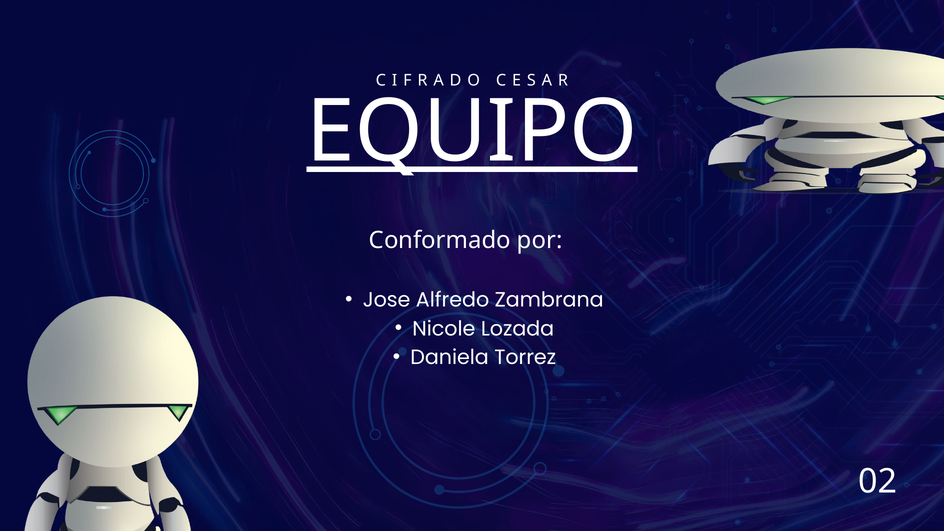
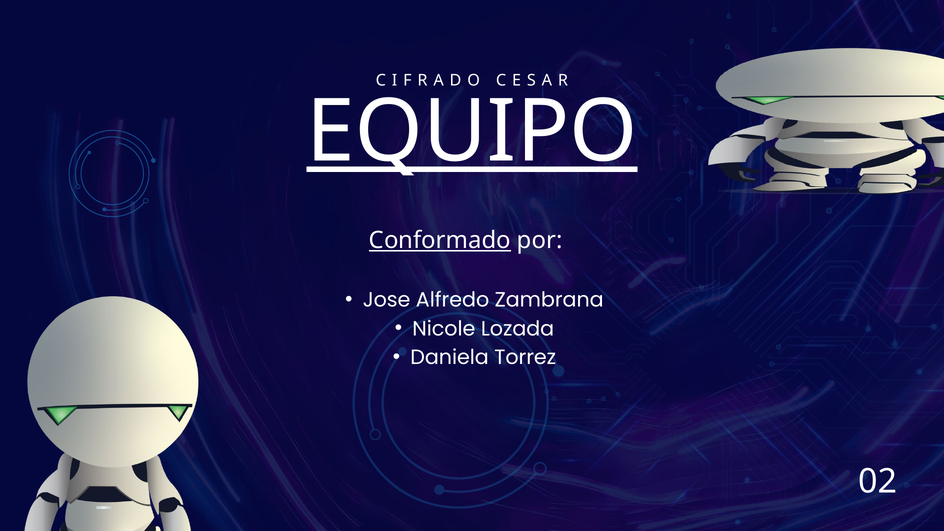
Conformado underline: none -> present
